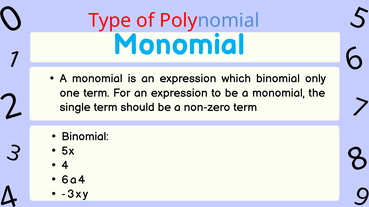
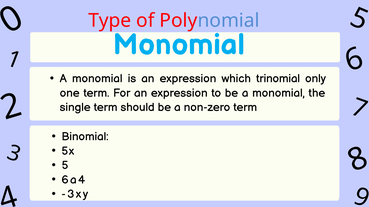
which binomial: binomial -> trinomial
4 at (65, 166): 4 -> 5
